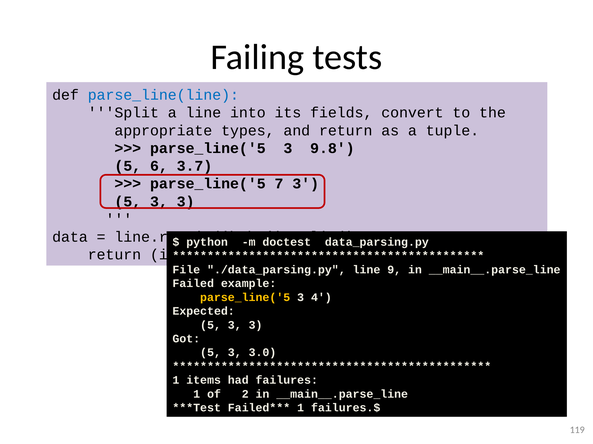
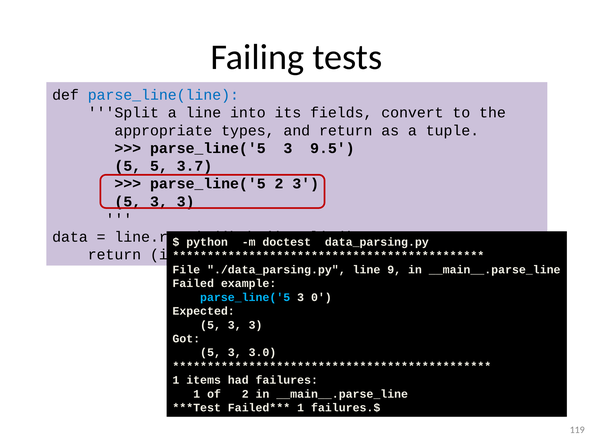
9.8: 9.8 -> 9.5
5 6: 6 -> 5
parse_line('5 7: 7 -> 2
parse_line('5 at (245, 298) colour: yellow -> light blue
4: 4 -> 0
